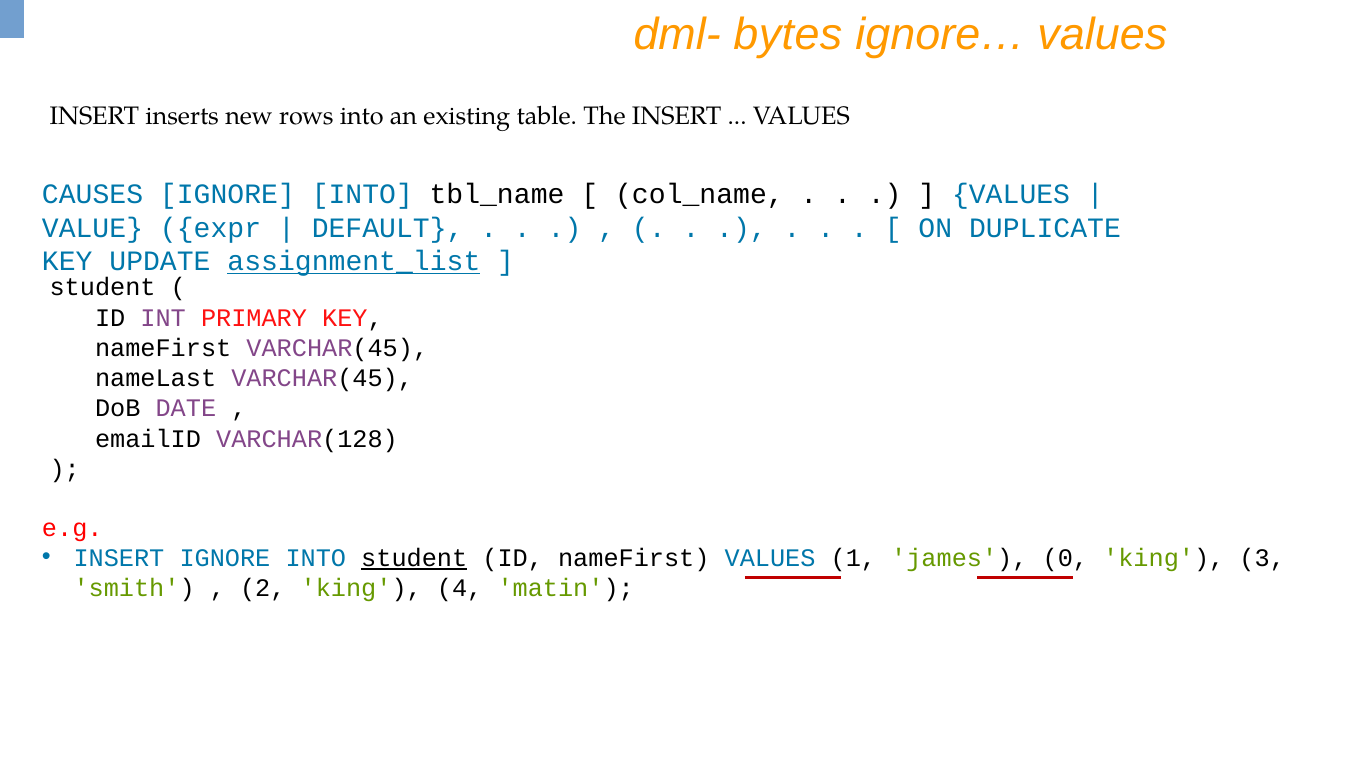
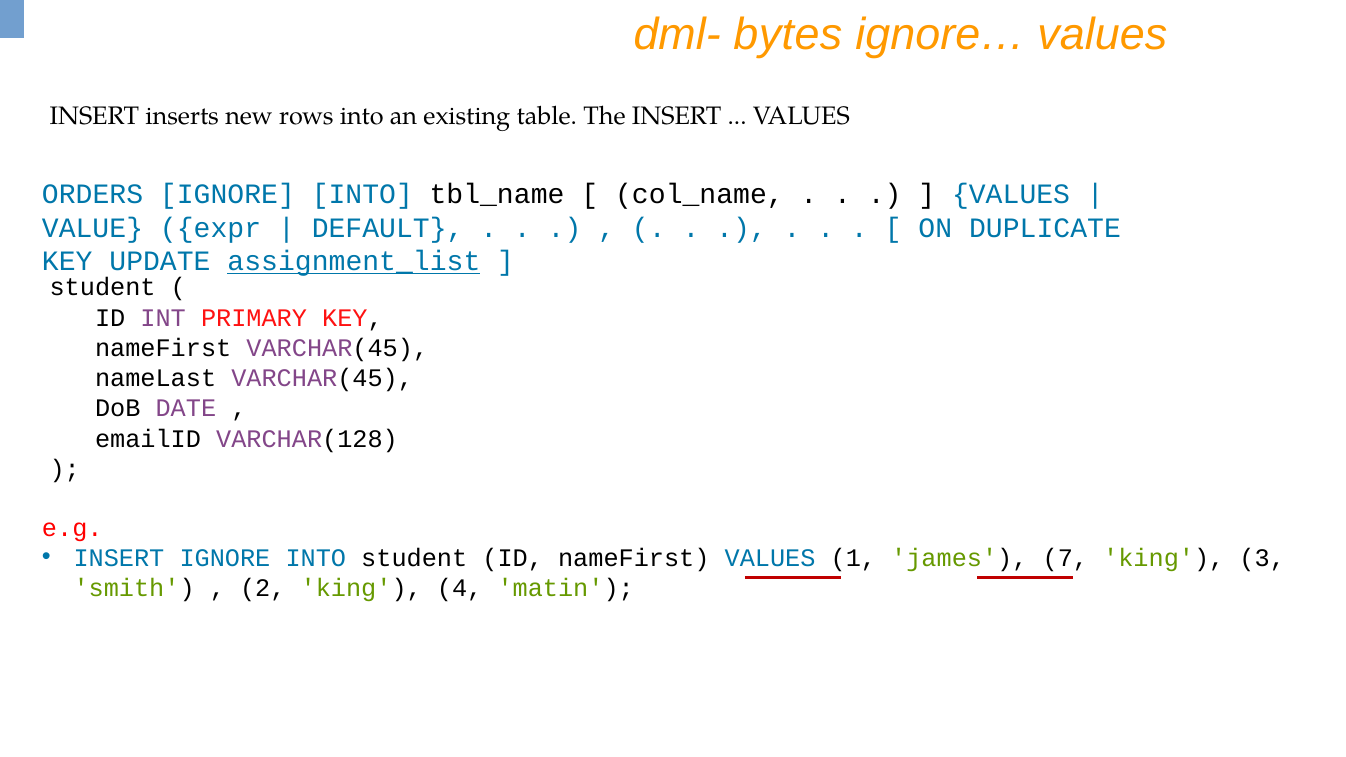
CAUSES: CAUSES -> ORDERS
student at (414, 558) underline: present -> none
0: 0 -> 7
